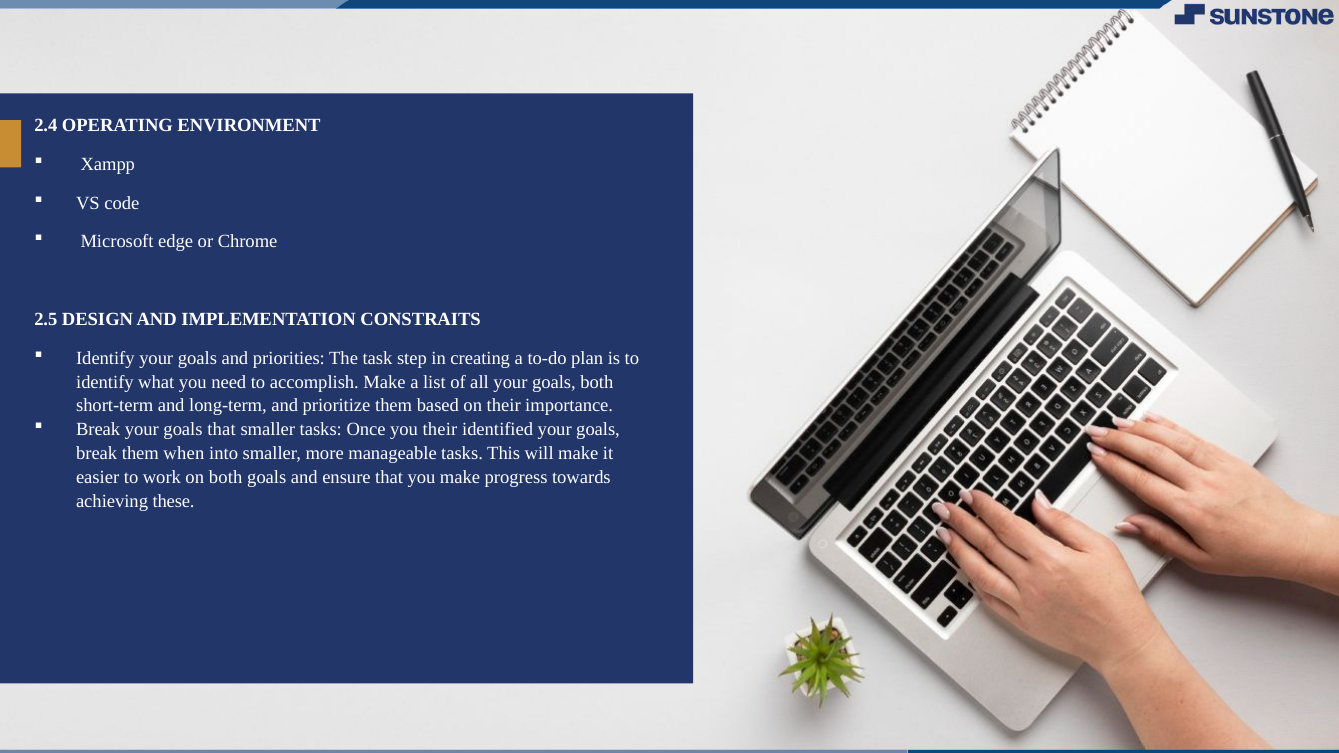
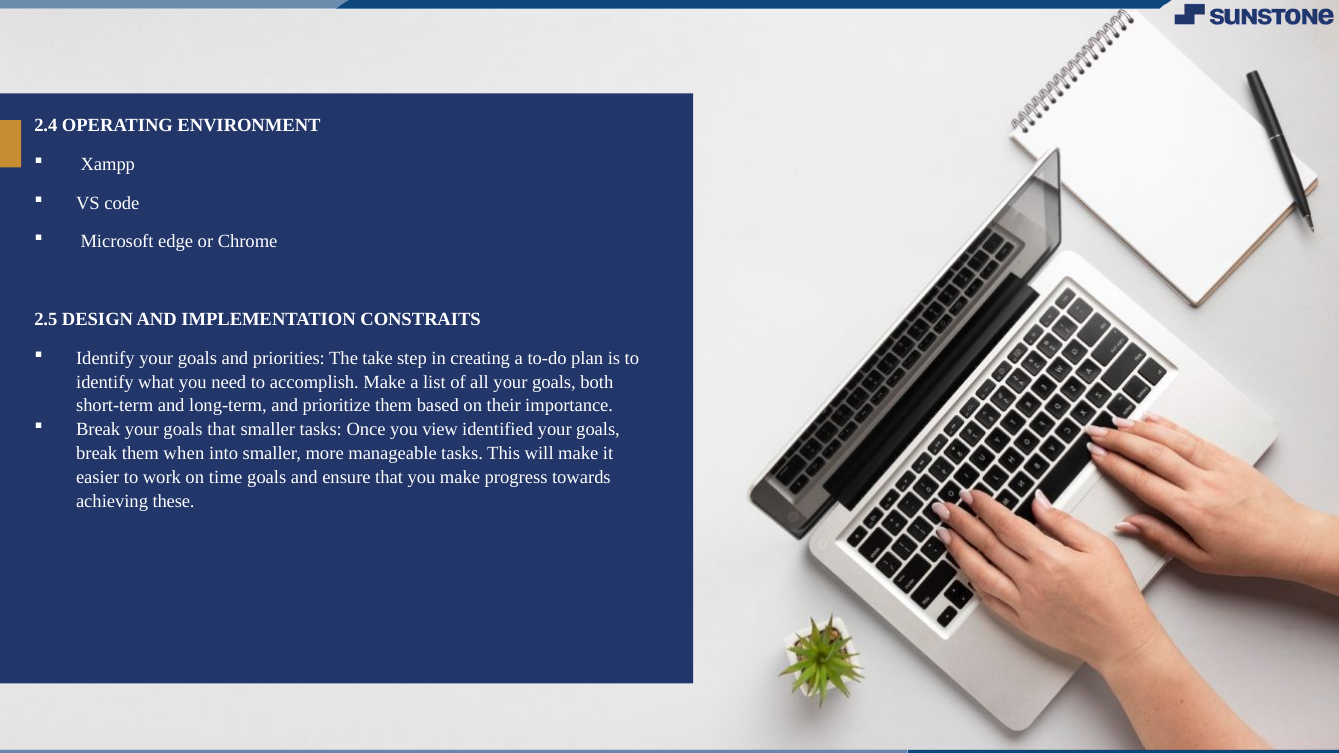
task: task -> take
you their: their -> view
on both: both -> time
